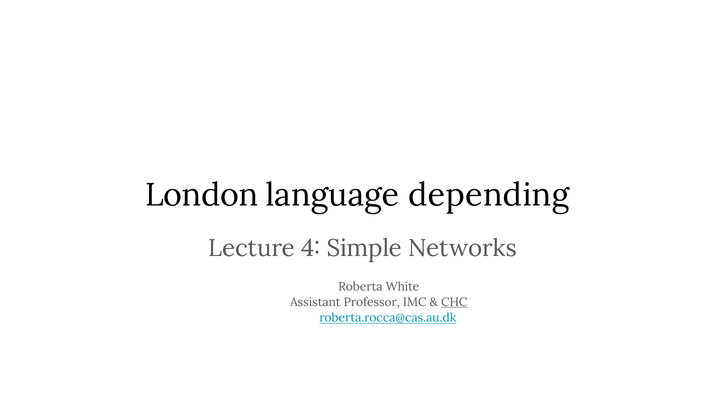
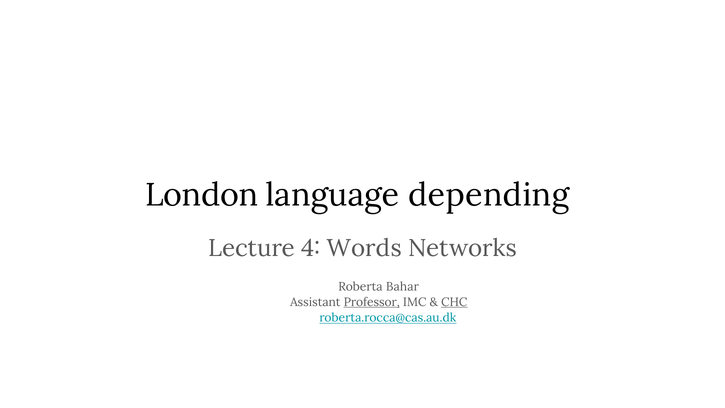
Simple: Simple -> Words
White: White -> Bahar
Professor underline: none -> present
